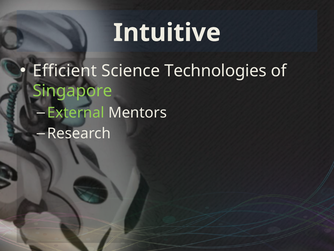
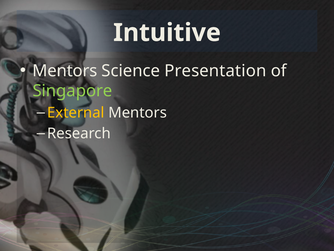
Efficient at (65, 71): Efficient -> Mentors
Technologies: Technologies -> Presentation
External colour: light green -> yellow
